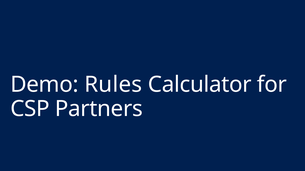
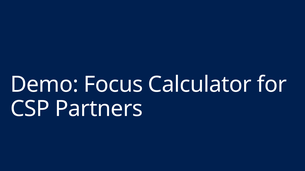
Rules: Rules -> Focus
